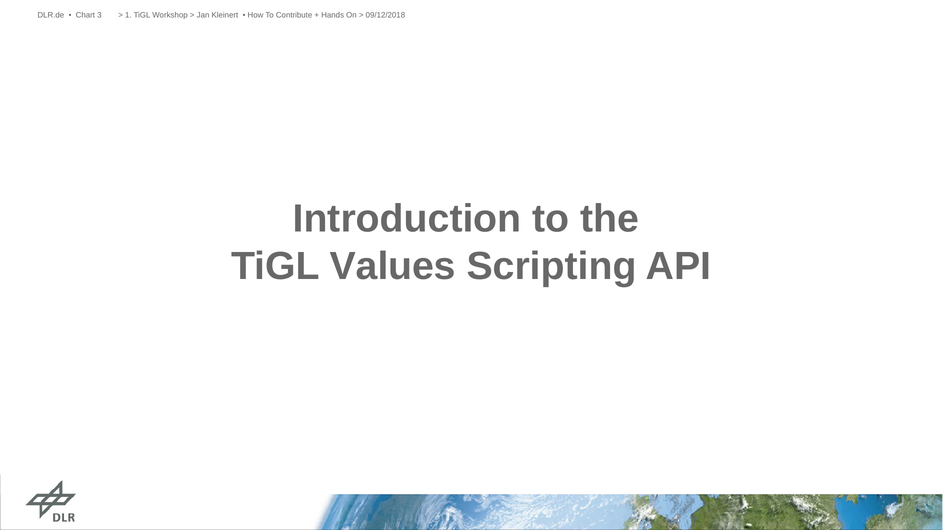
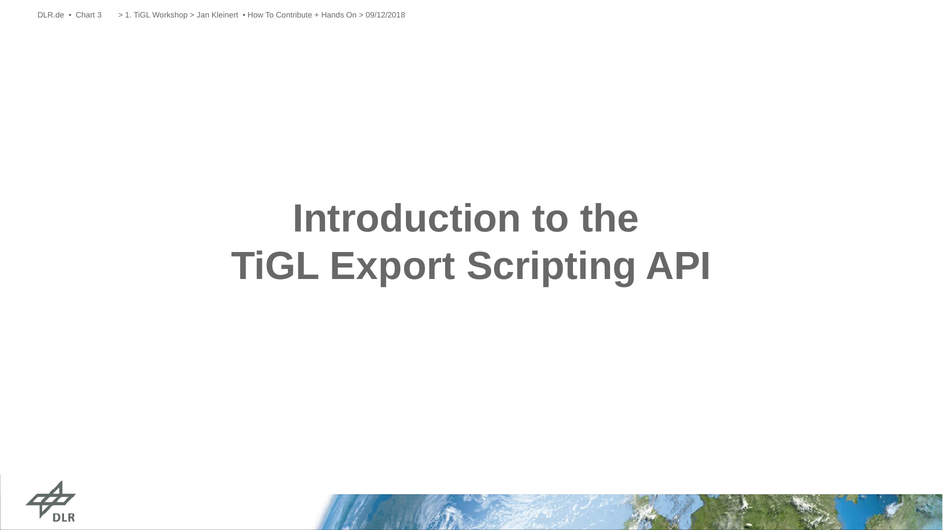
Values: Values -> Export
